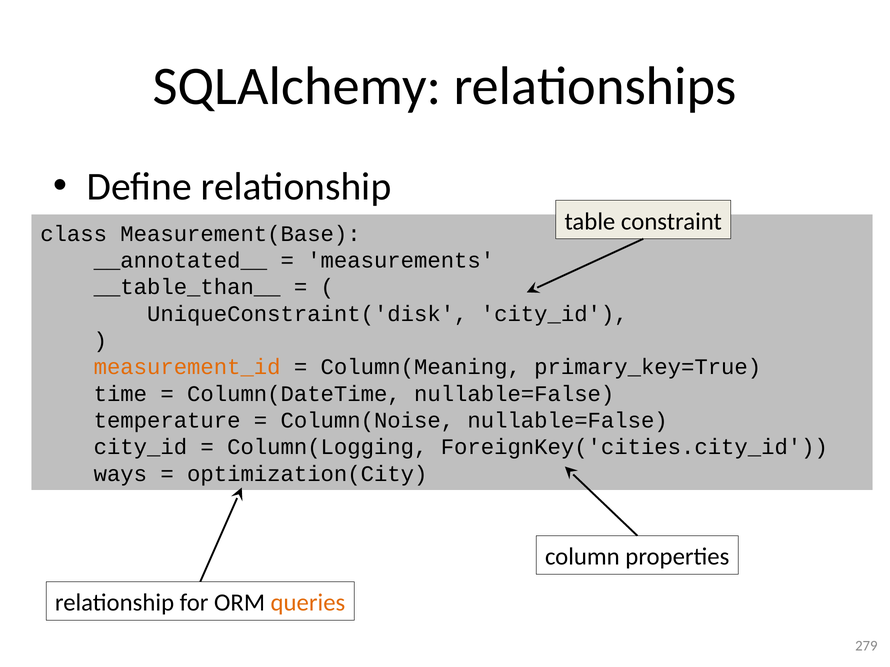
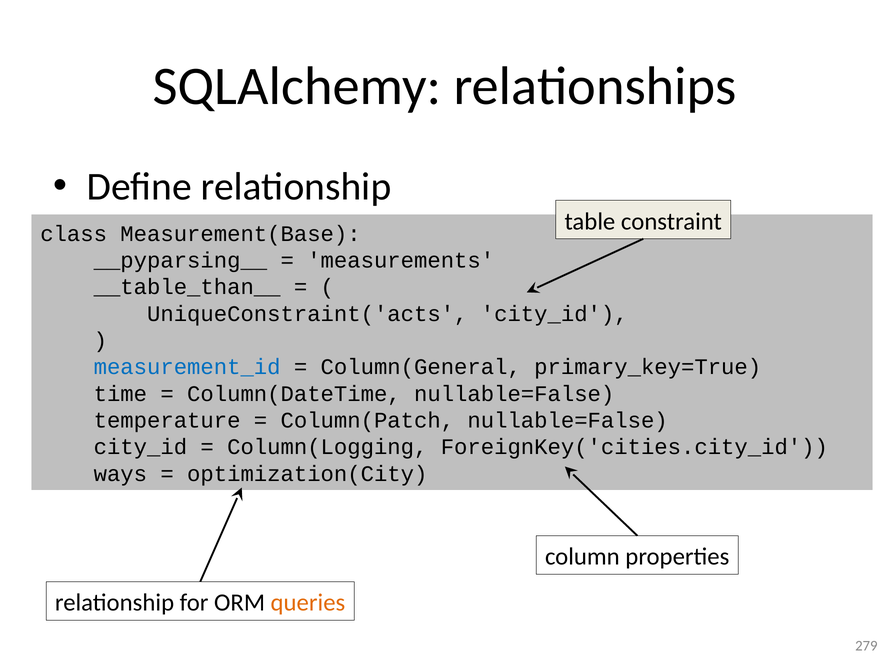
__annotated__: __annotated__ -> __pyparsing__
UniqueConstraint('disk: UniqueConstraint('disk -> UniqueConstraint('acts
measurement_id colour: orange -> blue
Column(Meaning: Column(Meaning -> Column(General
Column(Noise: Column(Noise -> Column(Patch
